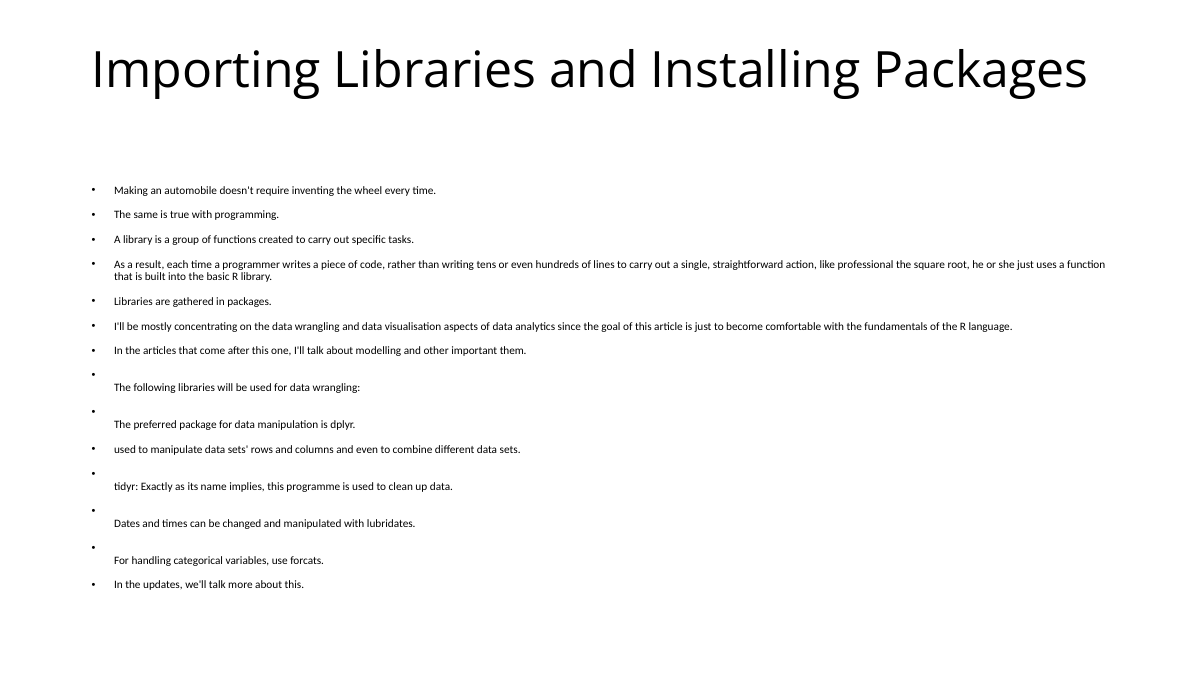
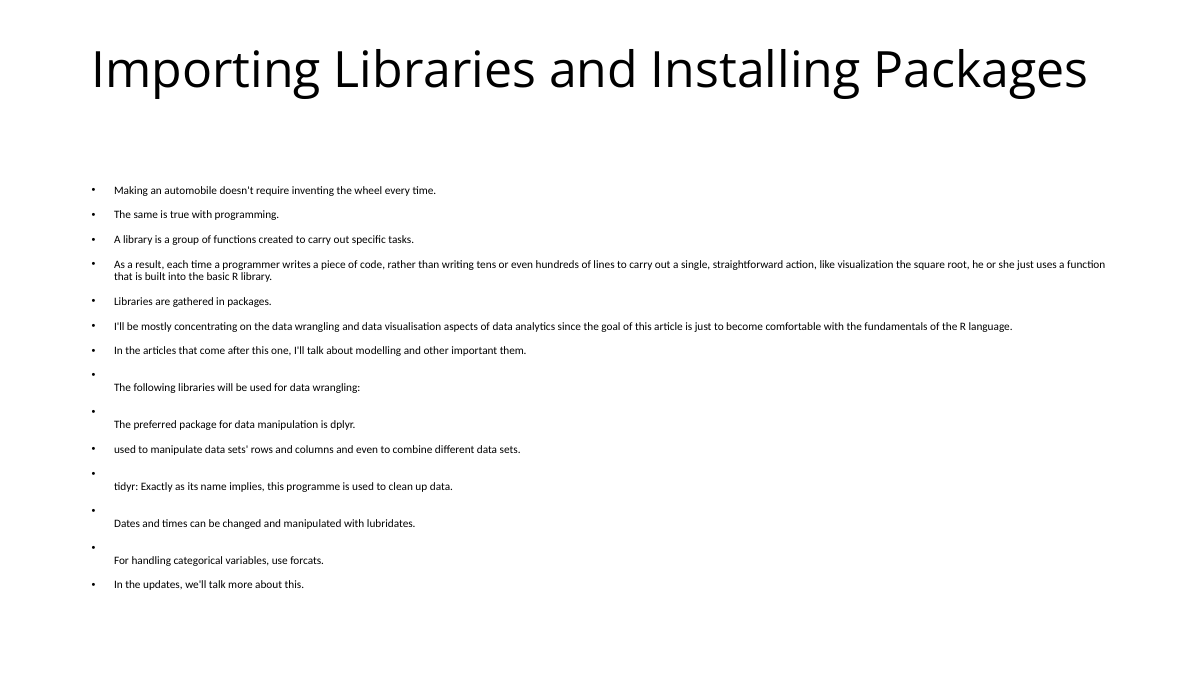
professional: professional -> visualization
